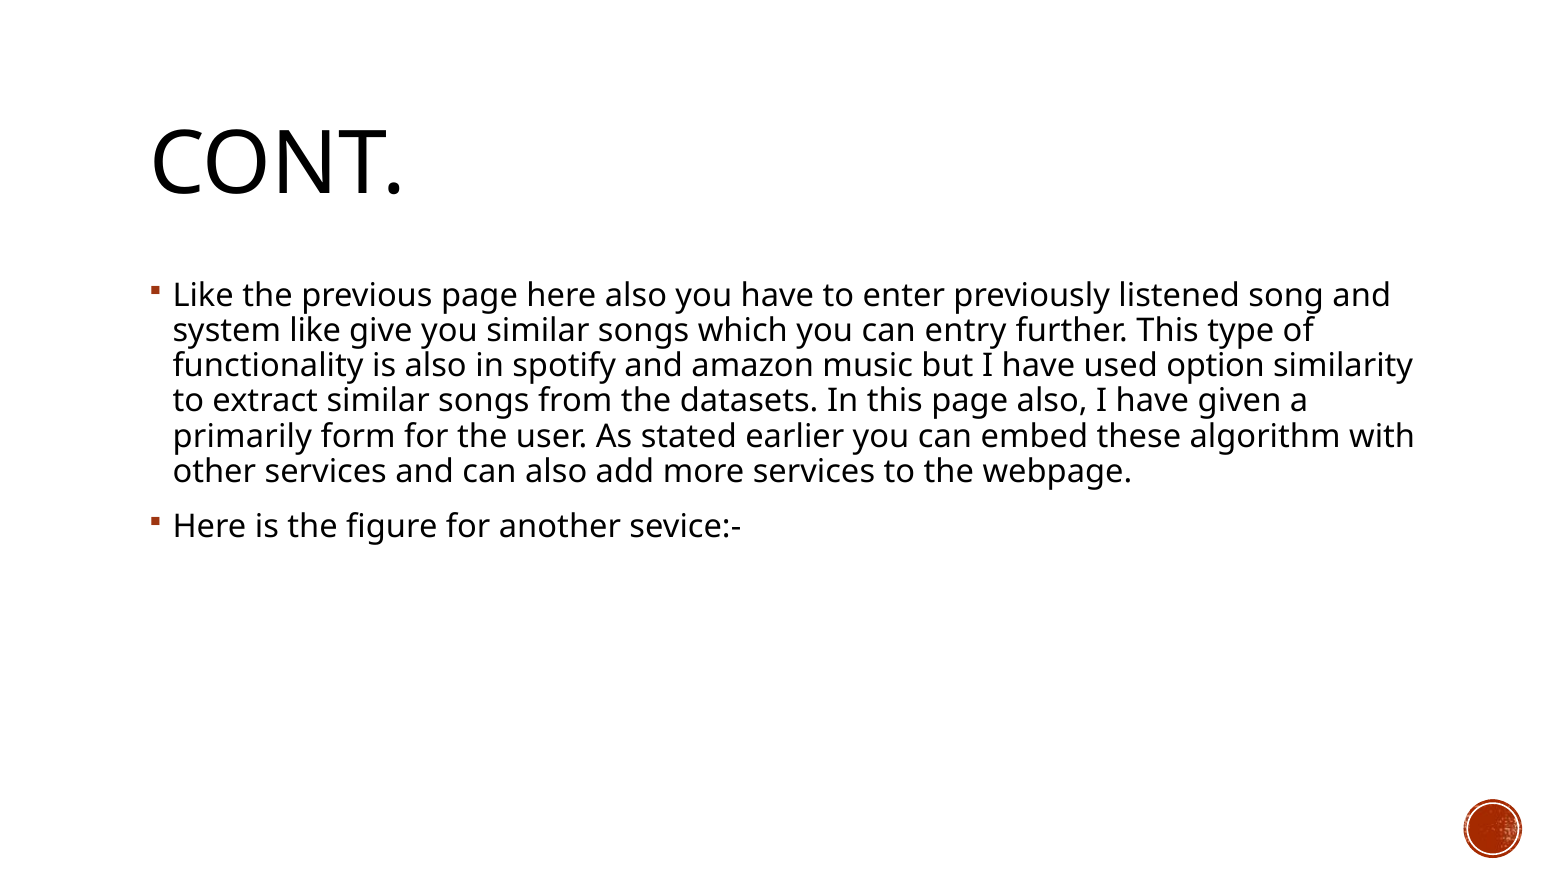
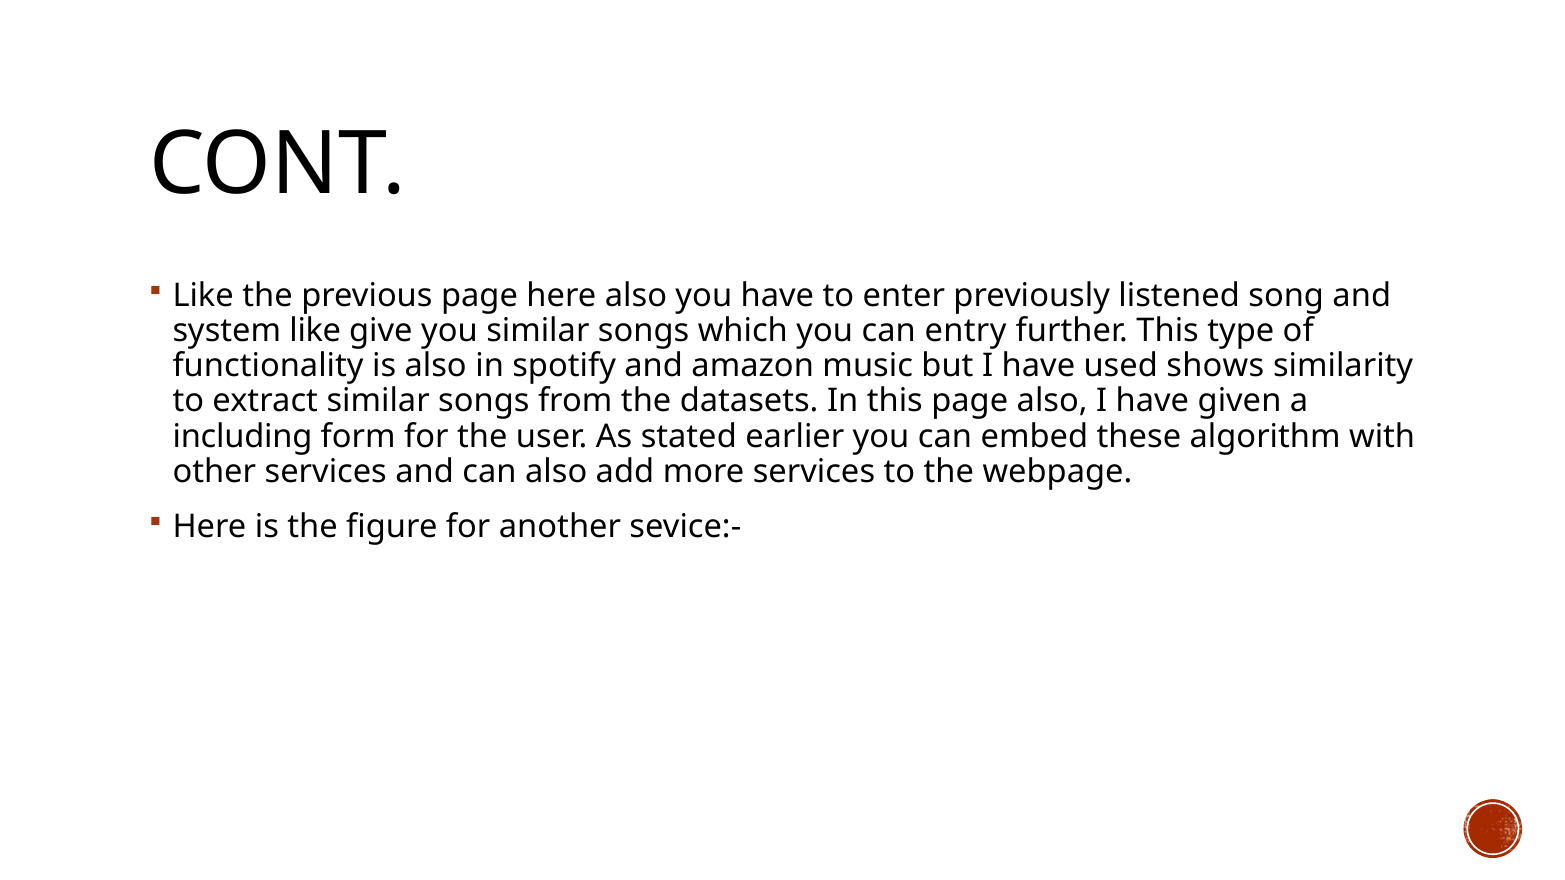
option: option -> shows
primarily: primarily -> including
